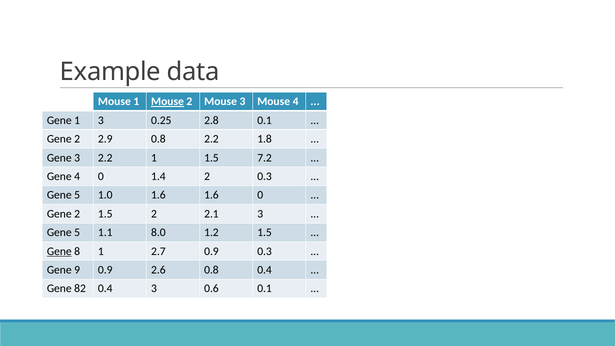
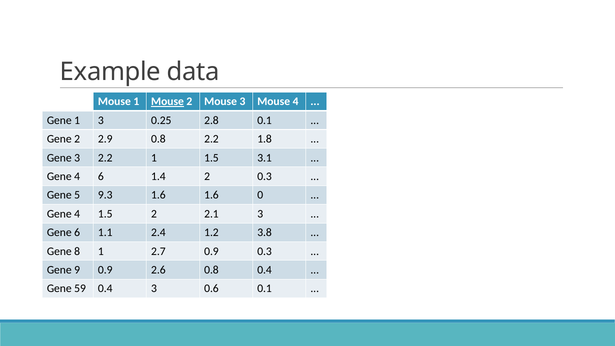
7.2: 7.2 -> 3.1
4 0: 0 -> 6
1.0: 1.0 -> 9.3
2 at (77, 214): 2 -> 4
5 at (77, 233): 5 -> 6
8.0: 8.0 -> 2.4
1.2 1.5: 1.5 -> 3.8
Gene at (59, 251) underline: present -> none
82: 82 -> 59
